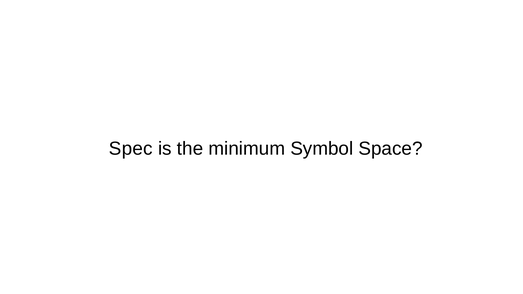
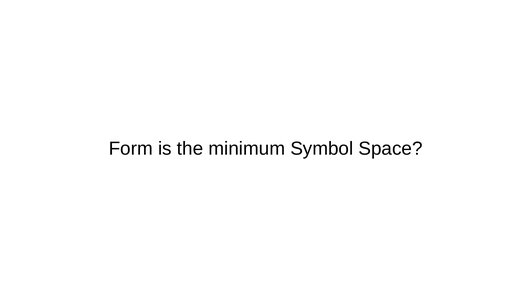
Spec: Spec -> Form
